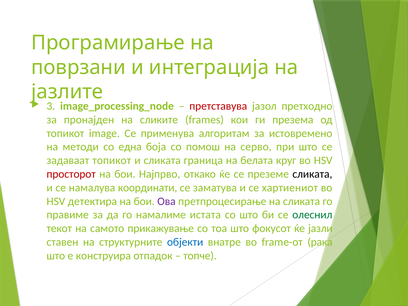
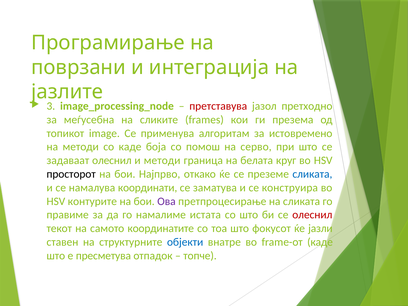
пронајден: пронајден -> меѓусебна
со една: една -> каде
задаваат топикот: топикот -> олеснил
и сликата: сликата -> методи
просторот colour: red -> black
сликата at (312, 174) colour: black -> blue
хартиениот: хартиениот -> конструира
детектира: детектира -> контурите
олеснил at (312, 215) colour: green -> red
прикажување: прикажување -> координатите
frame-от рака: рака -> каде
конструира: конструира -> пресметува
